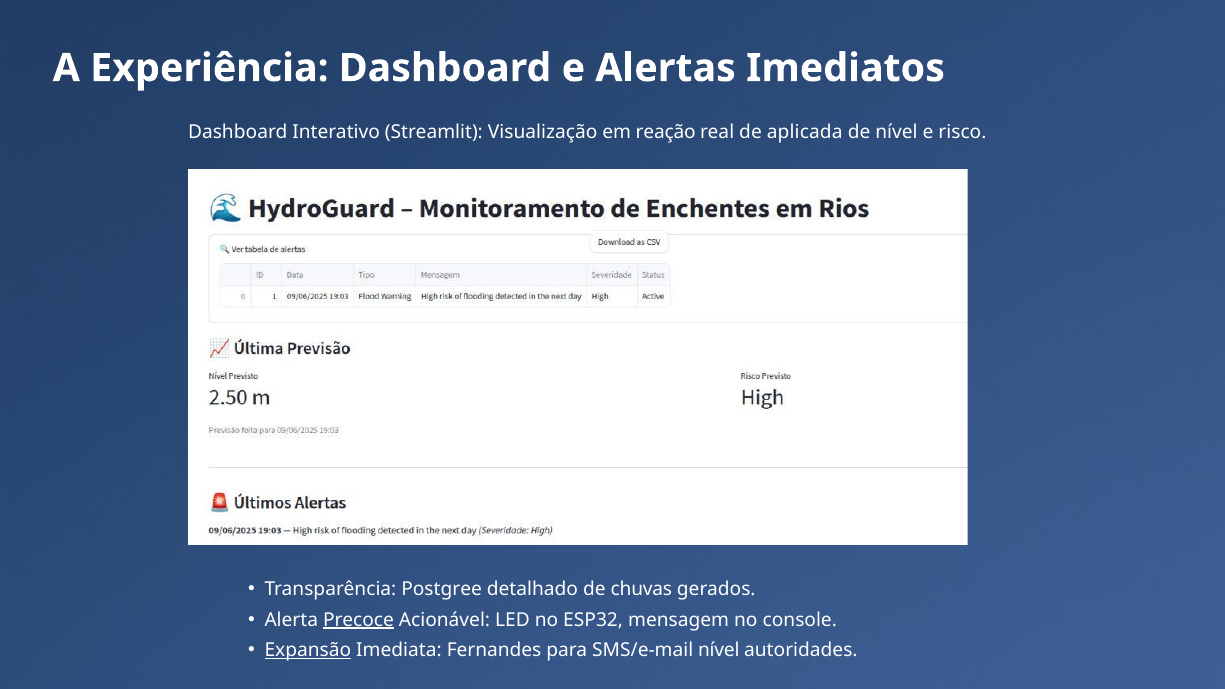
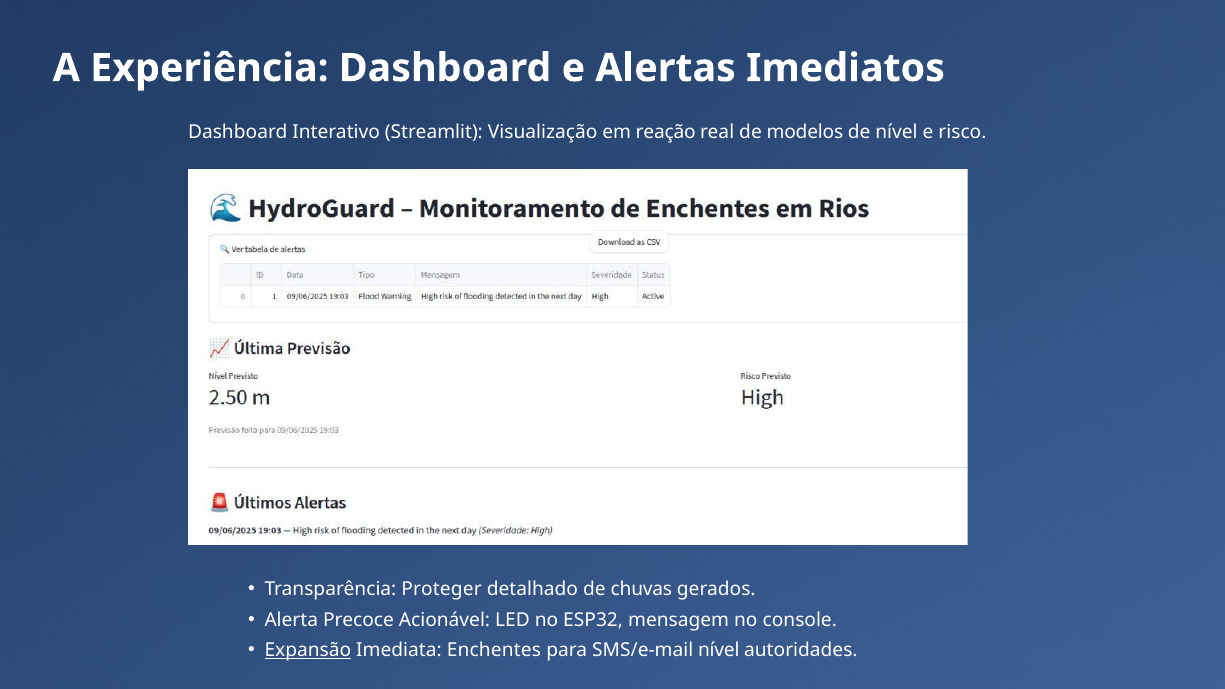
aplicada: aplicada -> modelos
Postgree: Postgree -> Proteger
Precoce underline: present -> none
Fernandes: Fernandes -> Enchentes
